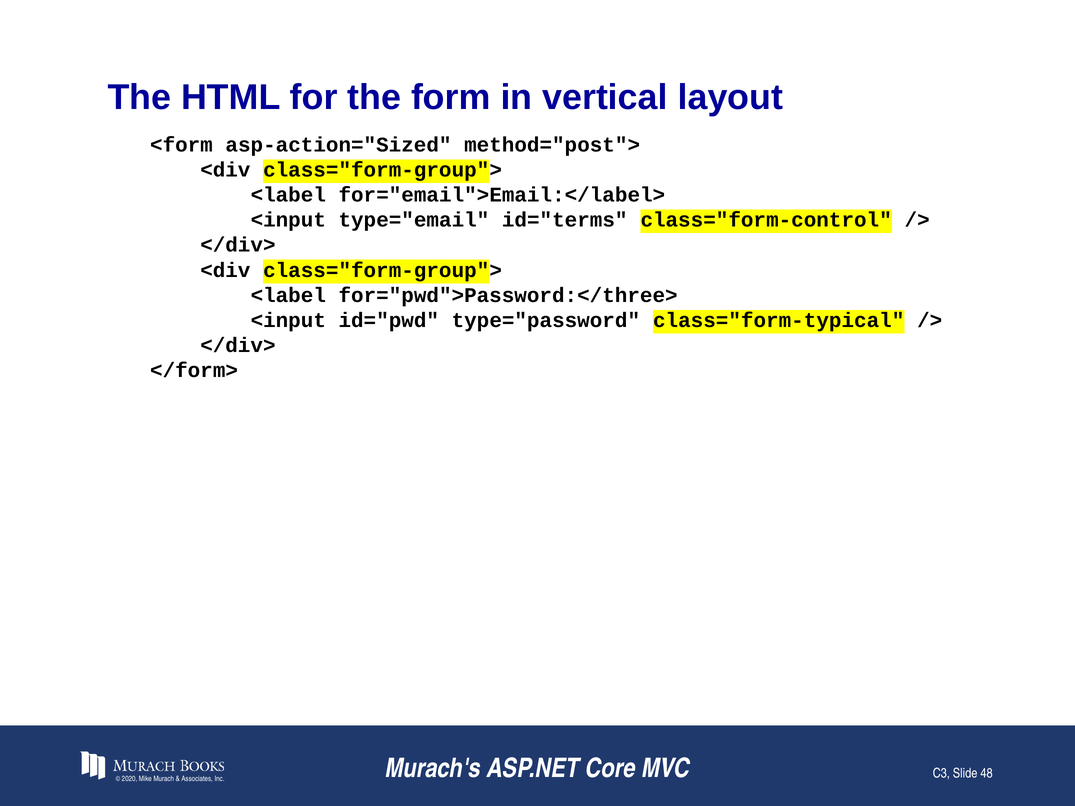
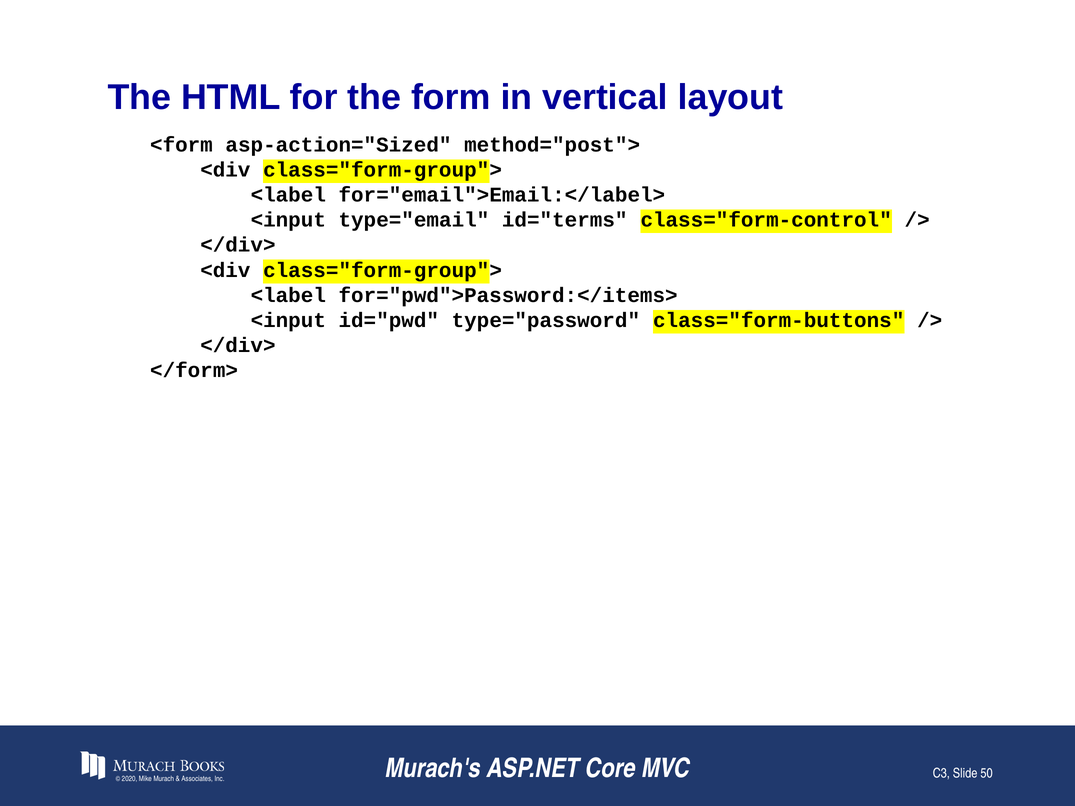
for="pwd">Password:</three>: for="pwd">Password:</three> -> for="pwd">Password:</items>
class="form-typical: class="form-typical -> class="form-buttons
48: 48 -> 50
